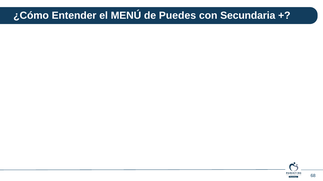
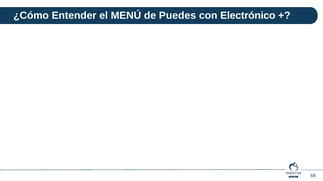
Secundaria: Secundaria -> Electrónico
